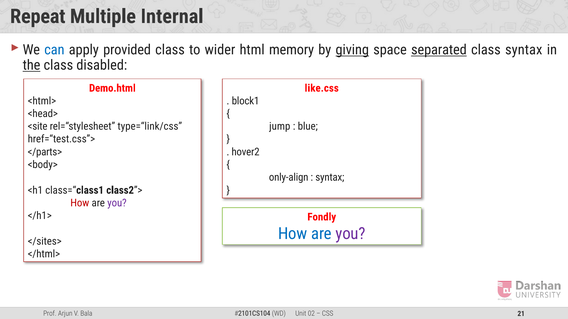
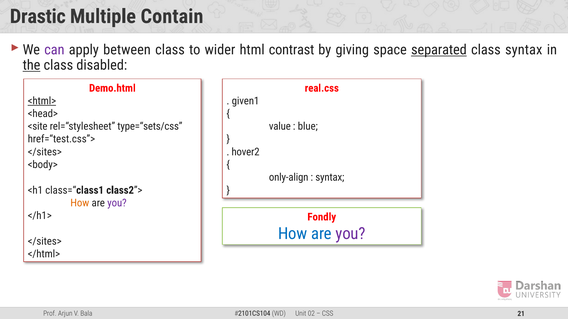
Repeat: Repeat -> Drastic
Internal: Internal -> Contain
can colour: blue -> purple
provided: provided -> between
memory: memory -> contrast
giving underline: present -> none
like.css: like.css -> real.css
<html> underline: none -> present
block1: block1 -> given1
type=“link/css: type=“link/css -> type=“sets/css
jump: jump -> value
</parts> at (45, 152): </parts> -> </sites>
How at (80, 203) colour: red -> orange
